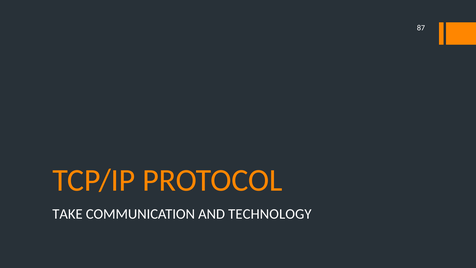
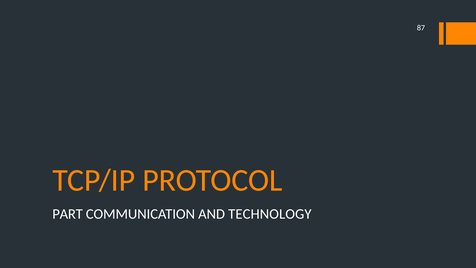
TAKE: TAKE -> PART
